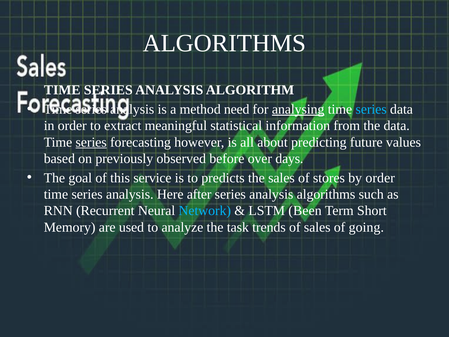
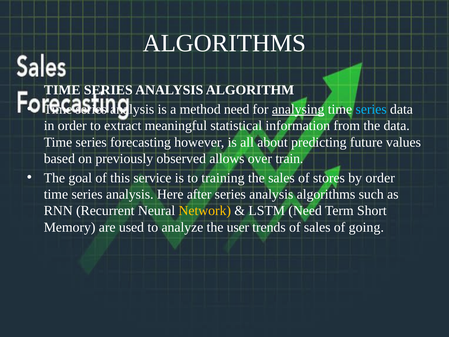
series at (91, 142) underline: present -> none
before: before -> allows
days: days -> train
predicts: predicts -> training
Network colour: light blue -> yellow
LSTM Been: Been -> Need
task: task -> user
